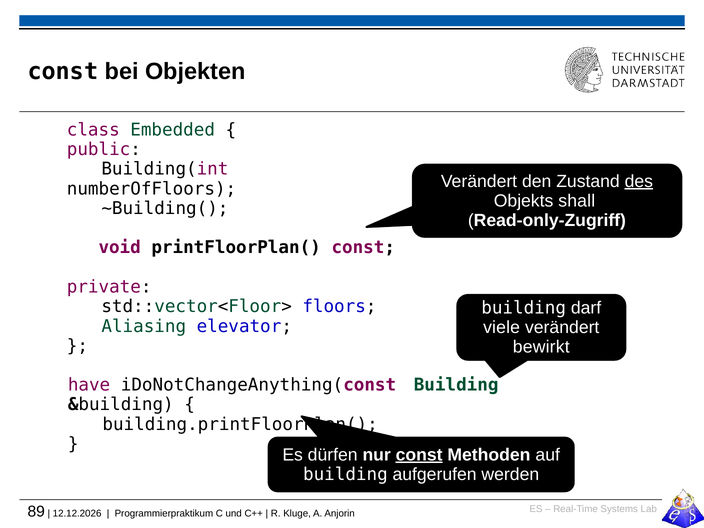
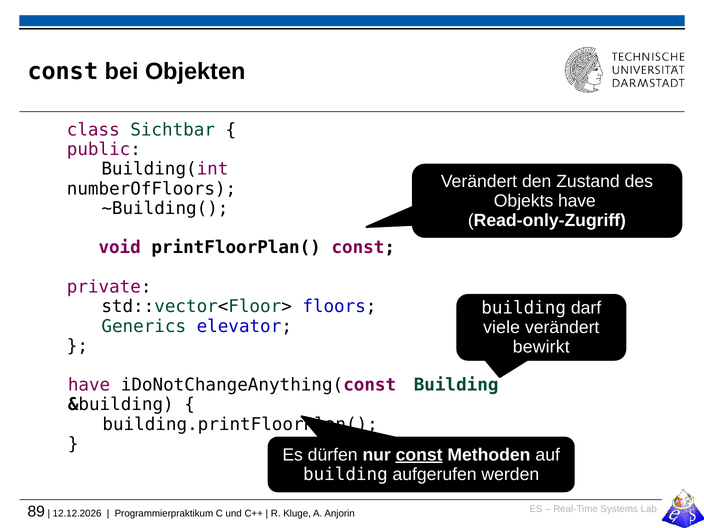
Embedded: Embedded -> Sichtbar
des underline: present -> none
Objekts shall: shall -> have
Aliasing: Aliasing -> Generics
